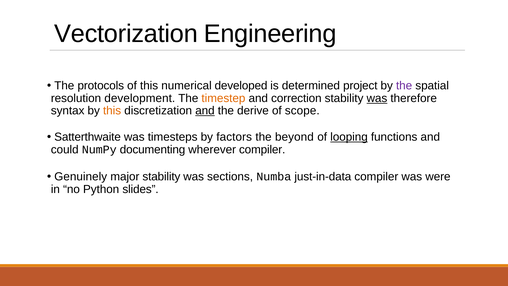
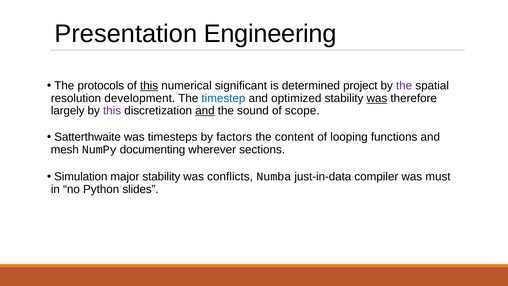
Vectorization: Vectorization -> Presentation
this at (149, 86) underline: none -> present
developed: developed -> significant
timestep colour: orange -> blue
correction: correction -> optimized
syntax: syntax -> largely
this at (112, 111) colour: orange -> purple
derive: derive -> sound
beyond: beyond -> content
looping underline: present -> none
could: could -> mesh
wherever compiler: compiler -> sections
Genuinely: Genuinely -> Simulation
sections: sections -> conflicts
were: were -> must
